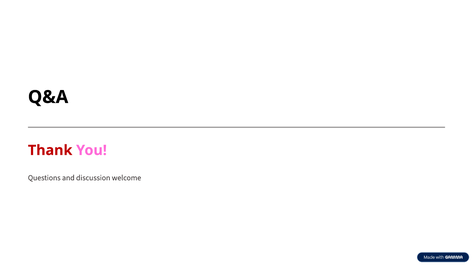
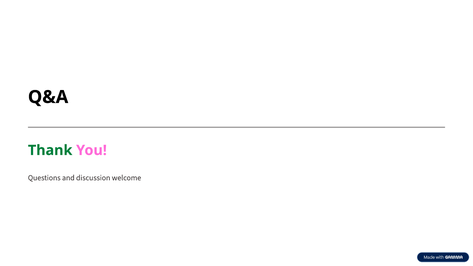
Thank colour: red -> green
